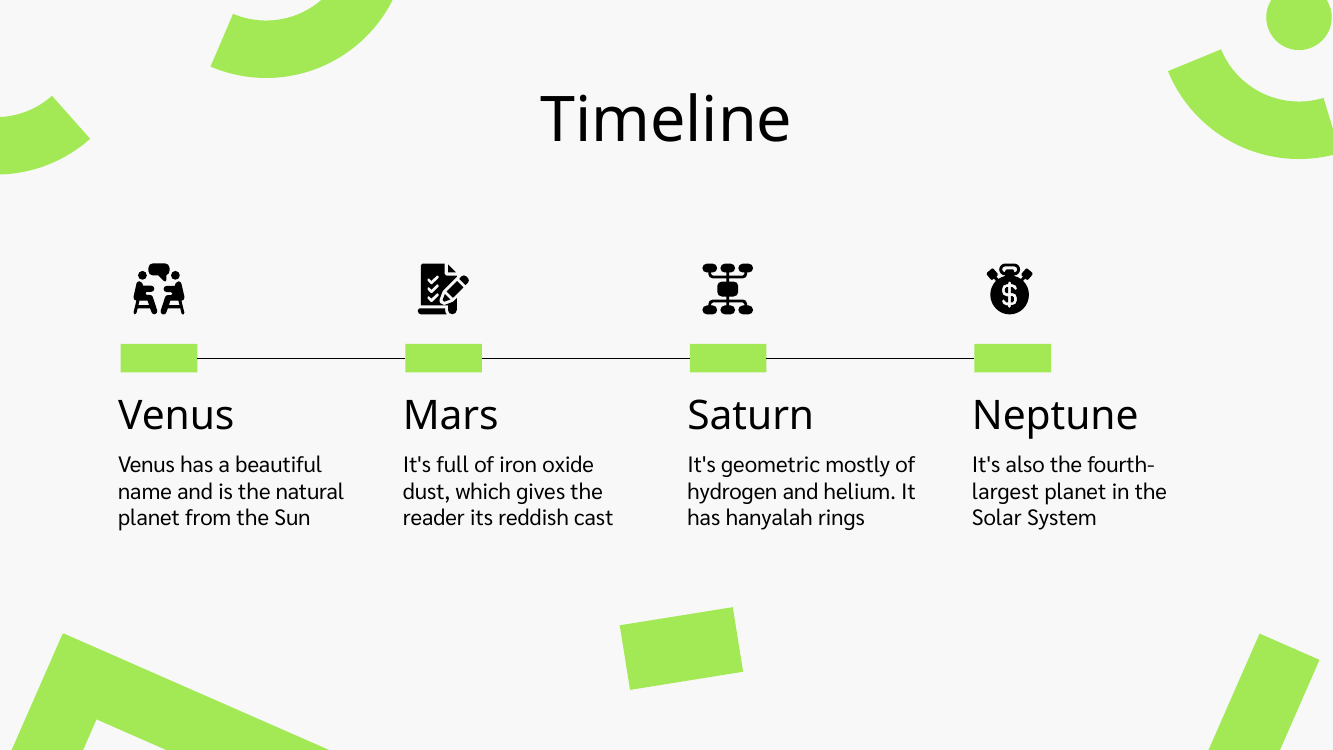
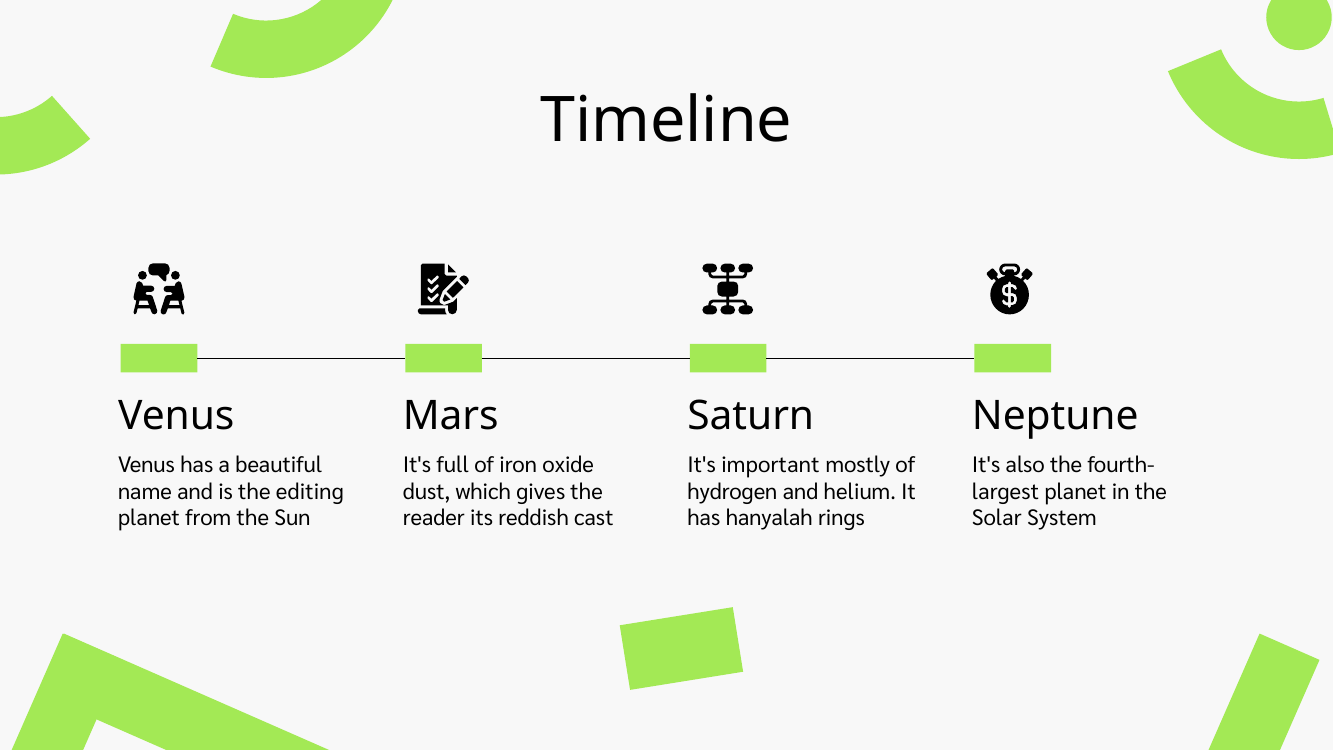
geometric: geometric -> important
natural: natural -> editing
